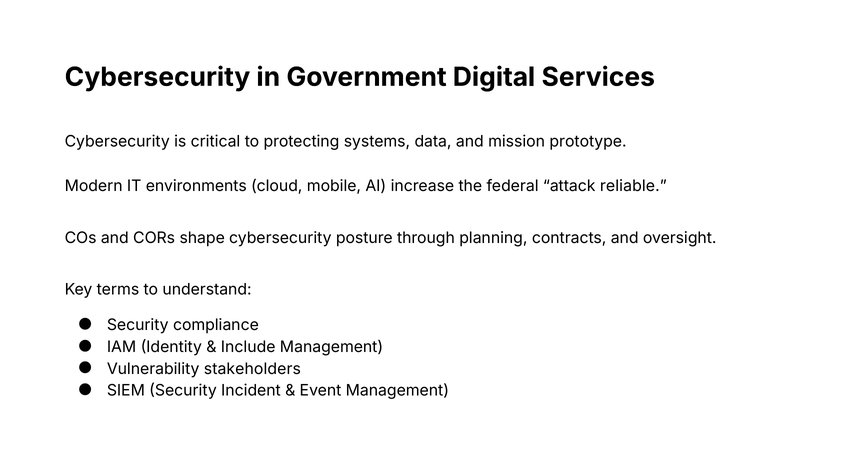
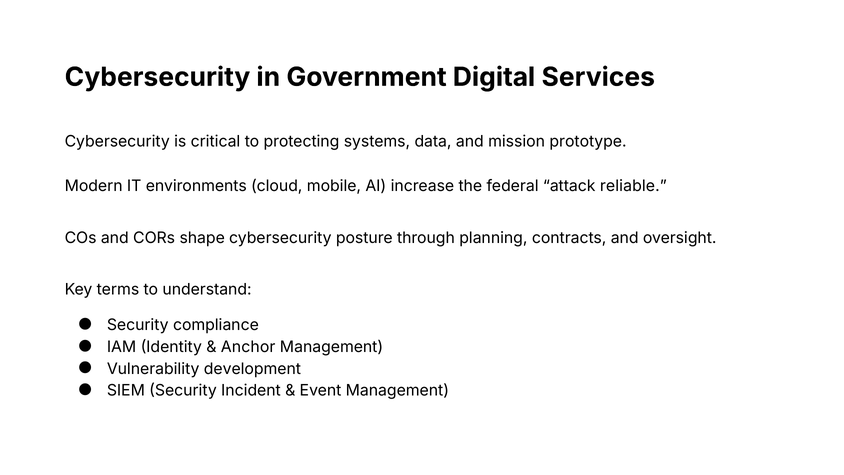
Include: Include -> Anchor
stakeholders: stakeholders -> development
